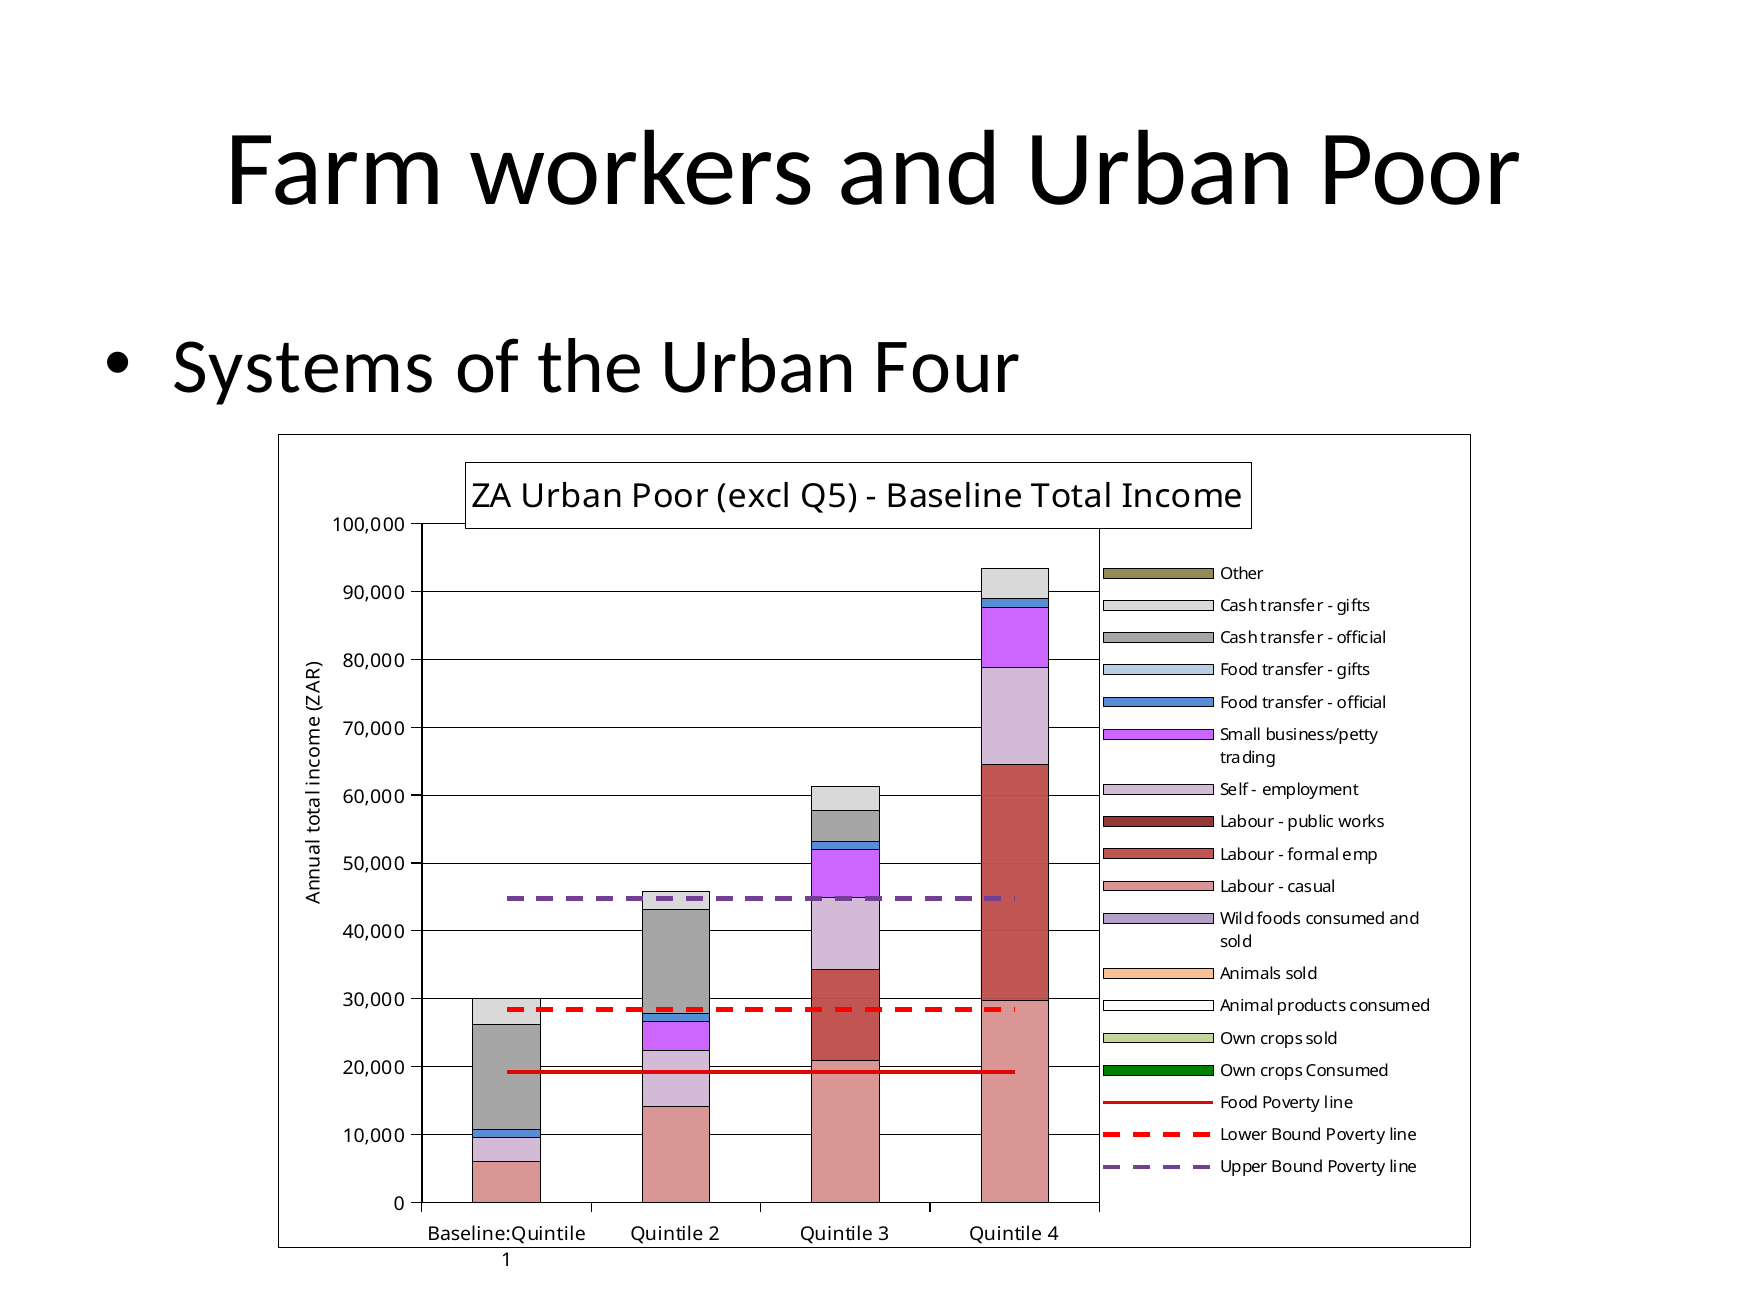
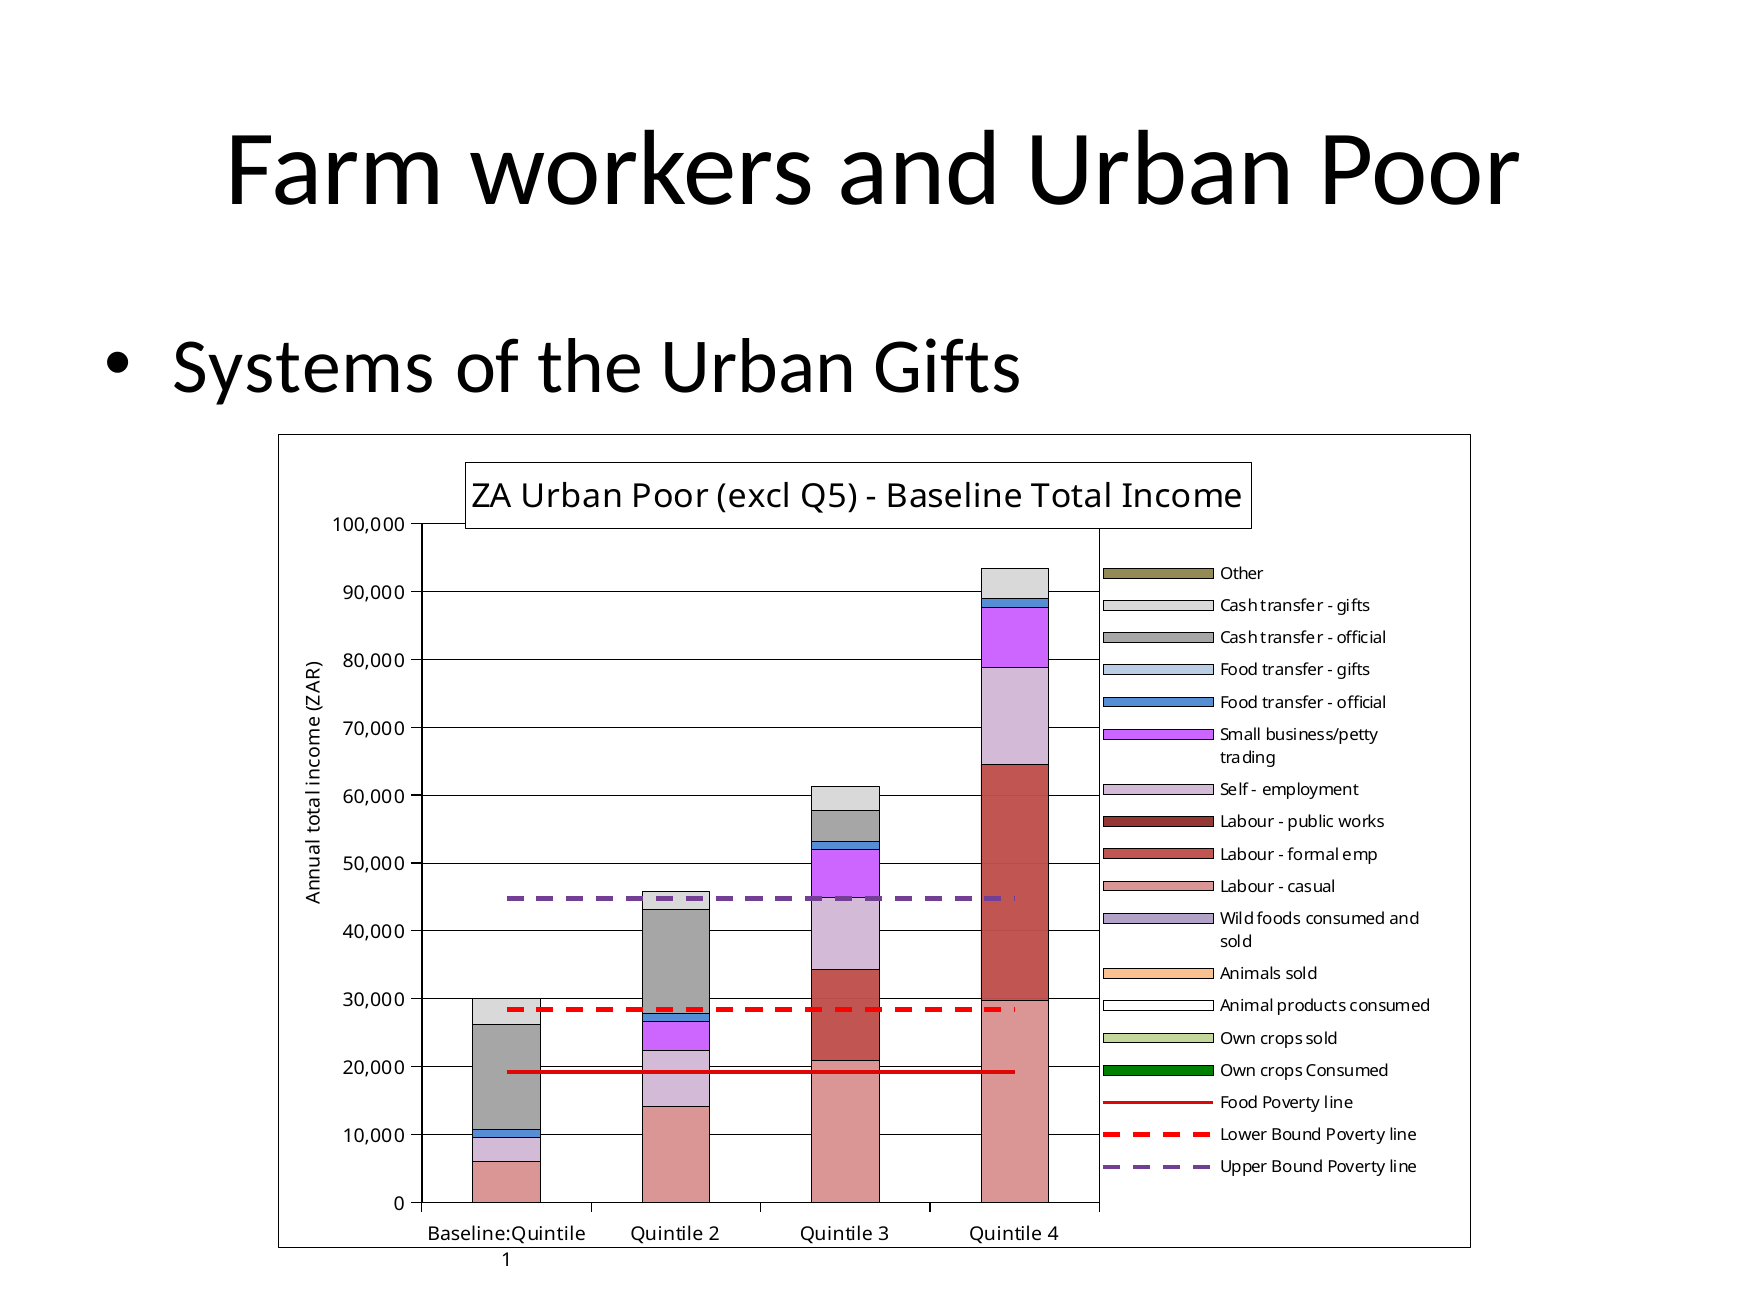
Urban Four: Four -> Gifts
